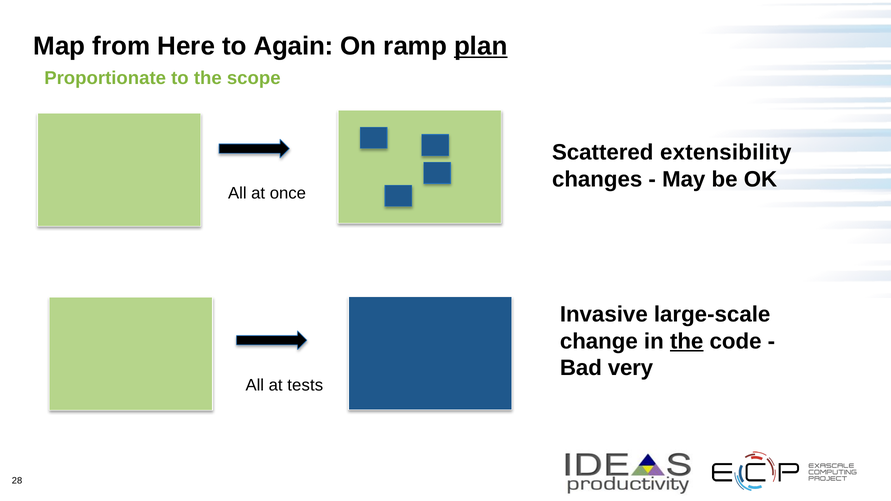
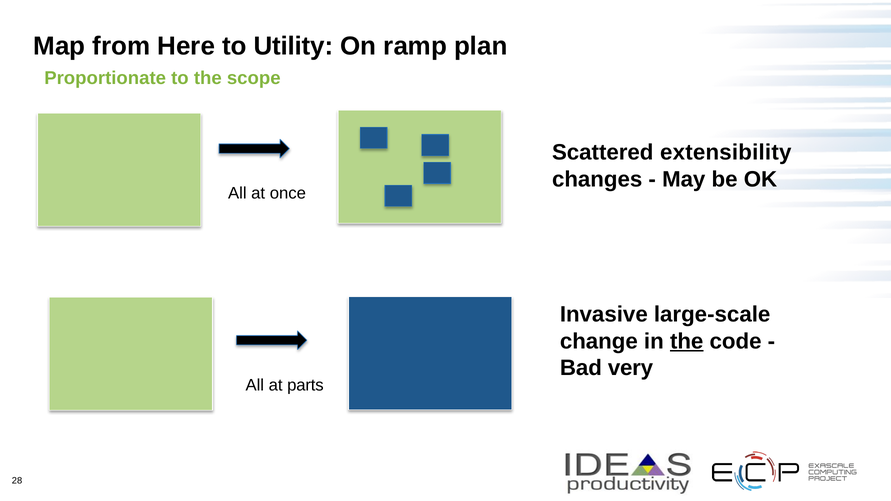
Again: Again -> Utility
plan underline: present -> none
tests: tests -> parts
